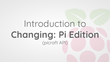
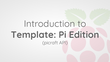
Changing: Changing -> Template
